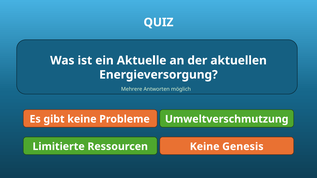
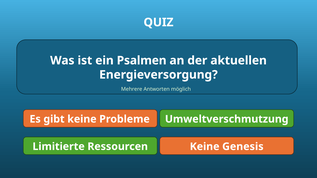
Aktuelle: Aktuelle -> Psalmen
